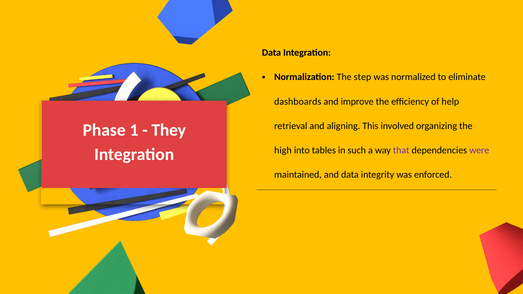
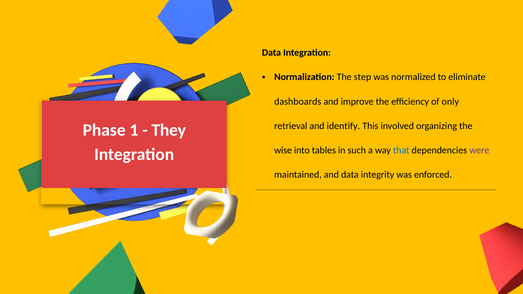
help: help -> only
aligning: aligning -> identify
high: high -> wise
that colour: purple -> blue
